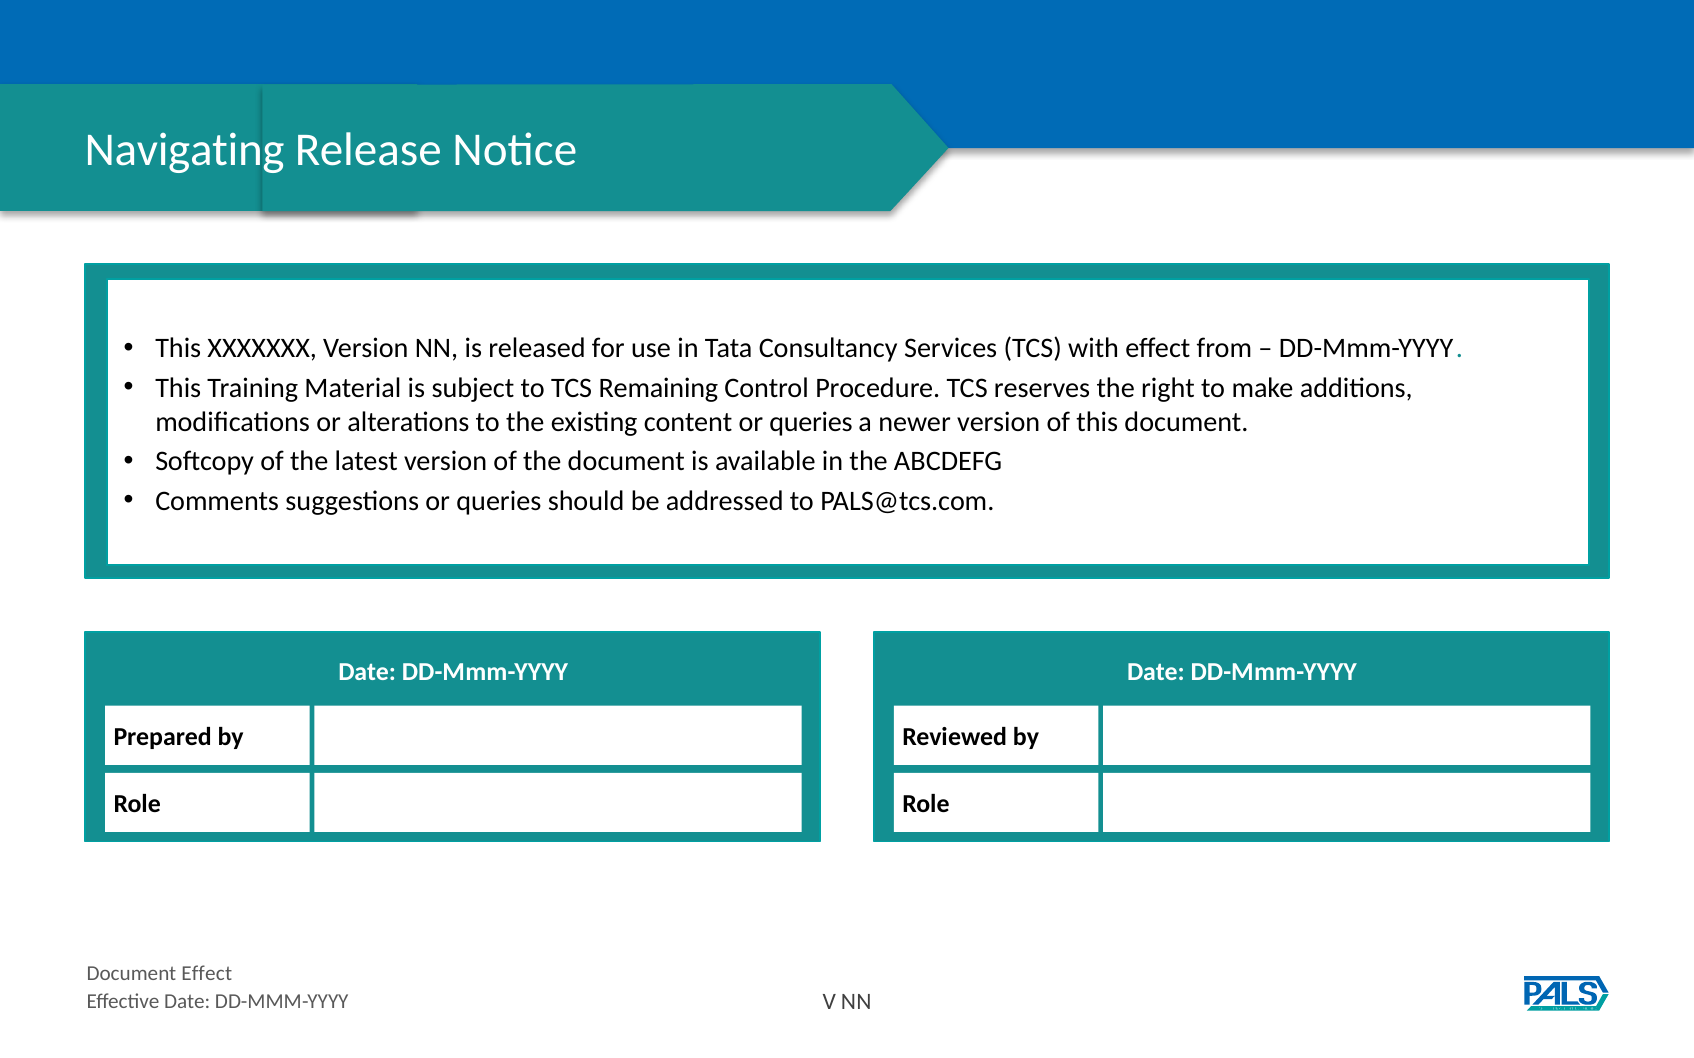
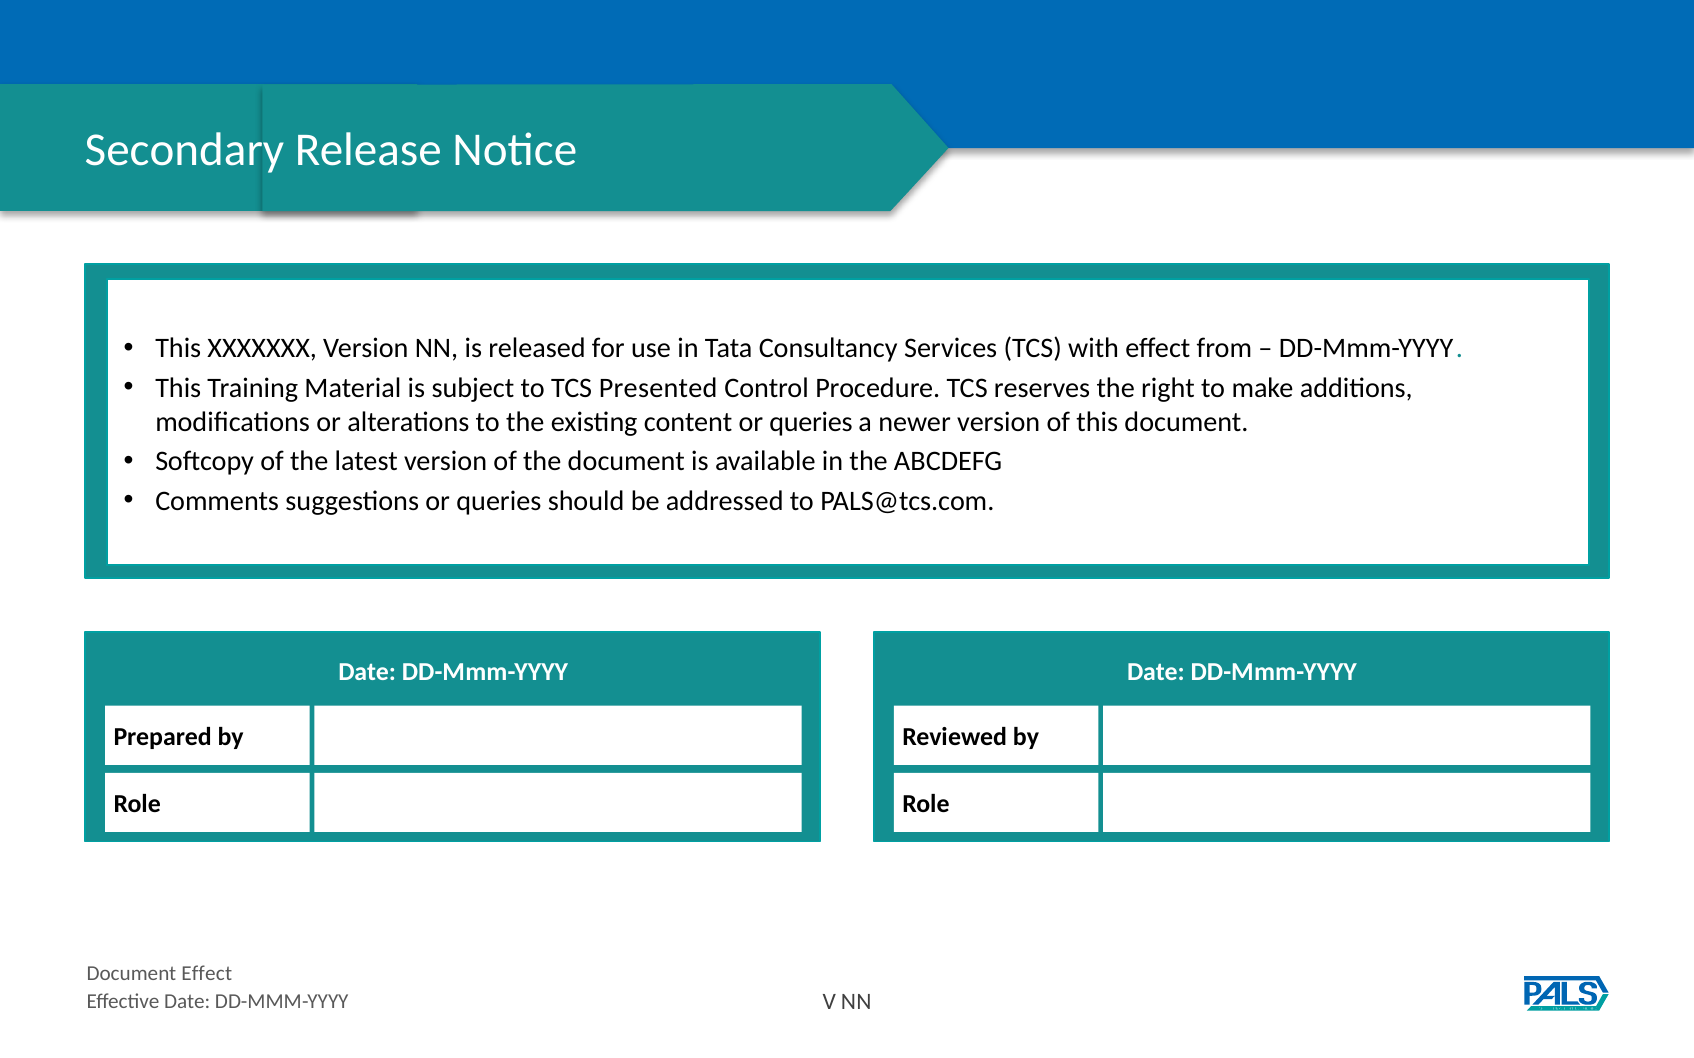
Navigating: Navigating -> Secondary
Remaining: Remaining -> Presented
